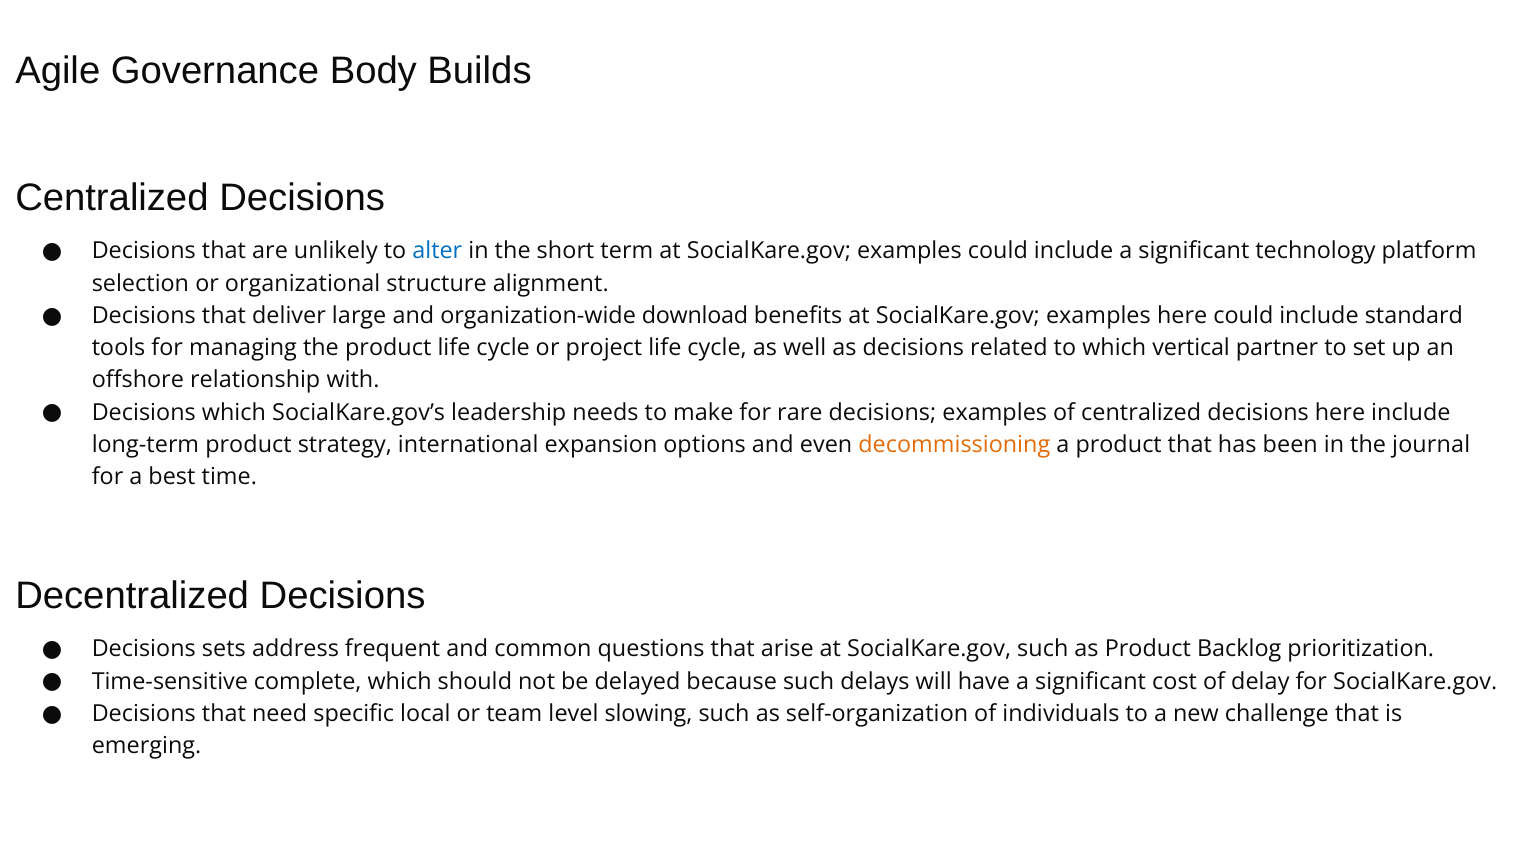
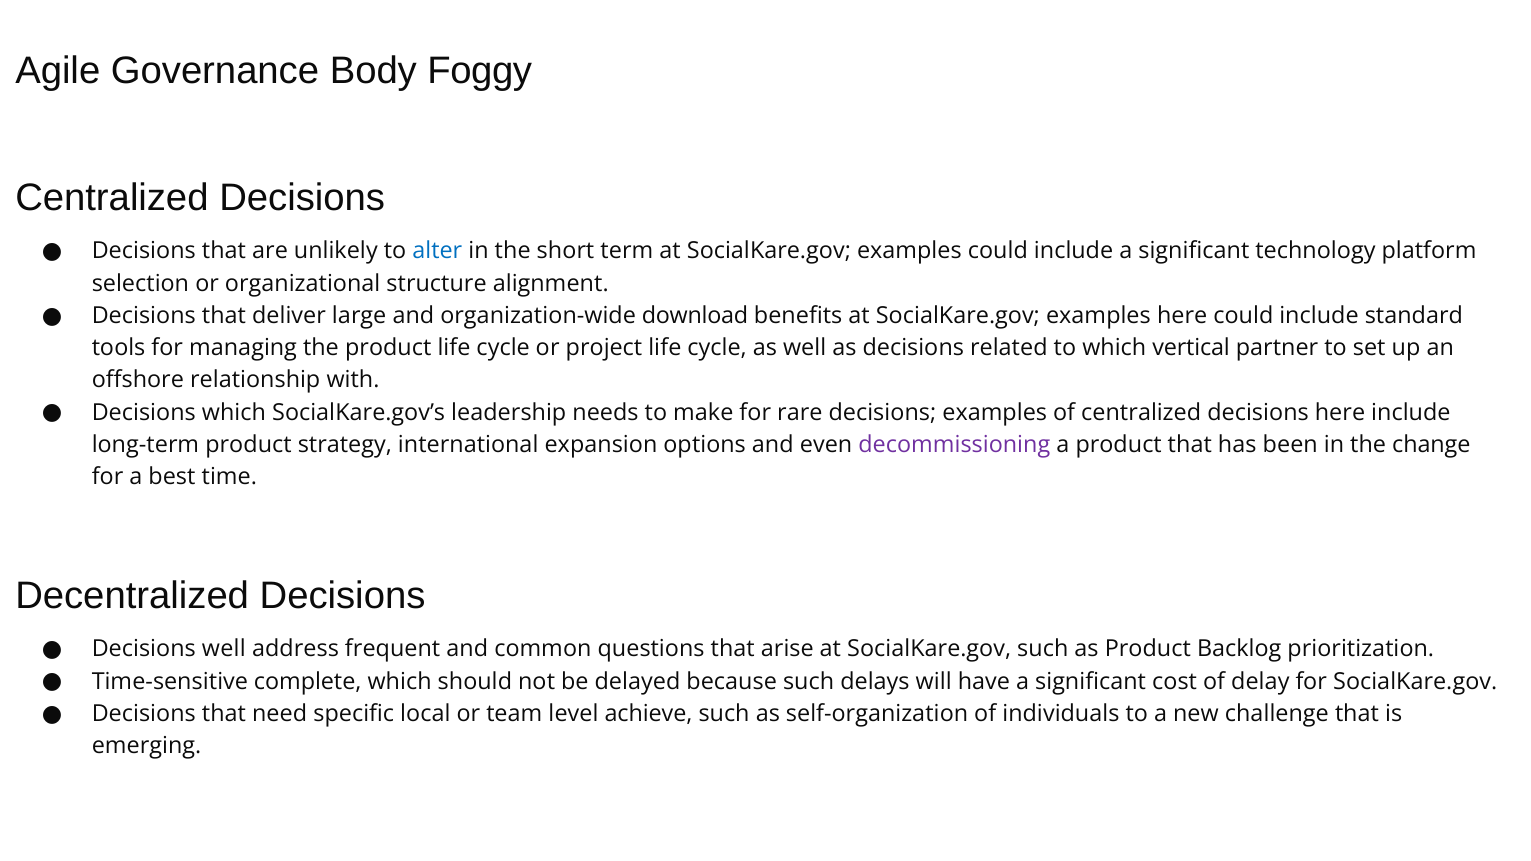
Builds: Builds -> Foggy
decommissioning colour: orange -> purple
journal: journal -> change
Decisions sets: sets -> well
slowing: slowing -> achieve
